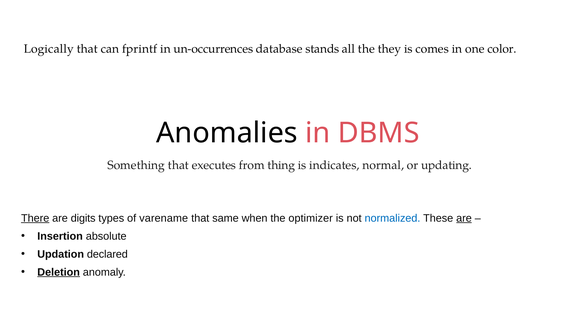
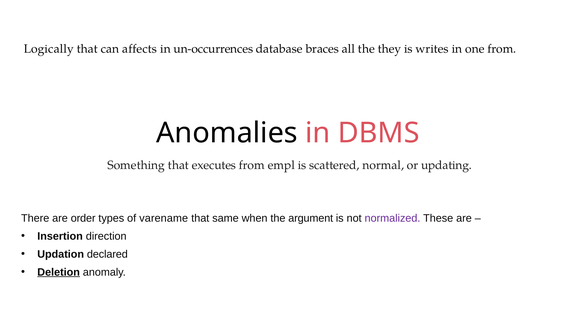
fprintf: fprintf -> affects
stands: stands -> braces
comes: comes -> writes
one color: color -> from
thing: thing -> empl
indicates: indicates -> scattered
There underline: present -> none
digits: digits -> order
optimizer: optimizer -> argument
normalized colour: blue -> purple
are at (464, 218) underline: present -> none
absolute: absolute -> direction
